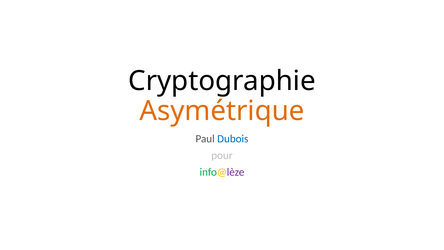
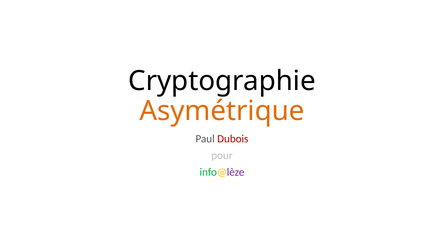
Dubois colour: blue -> red
